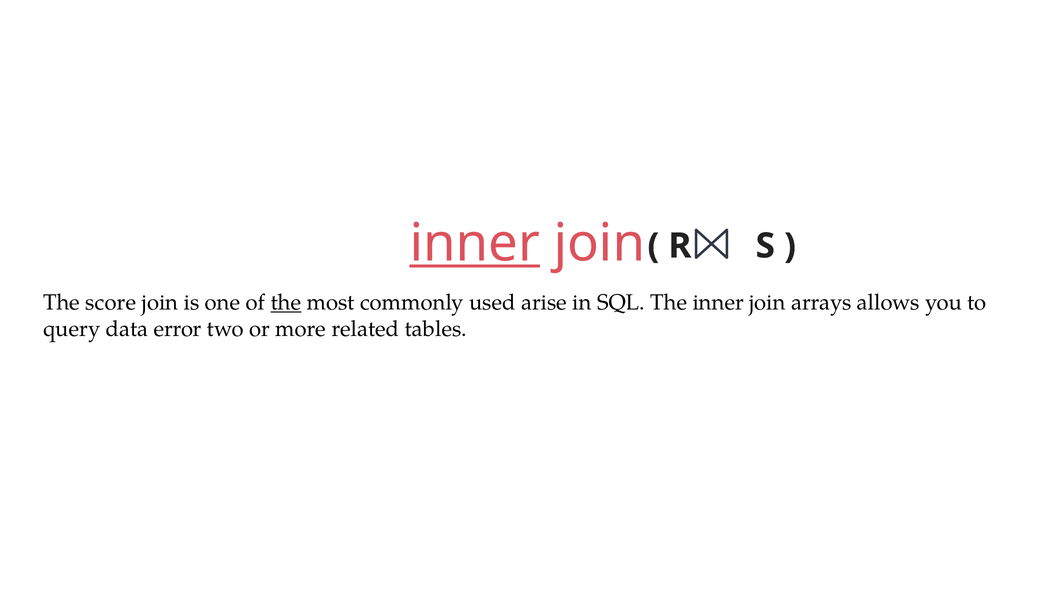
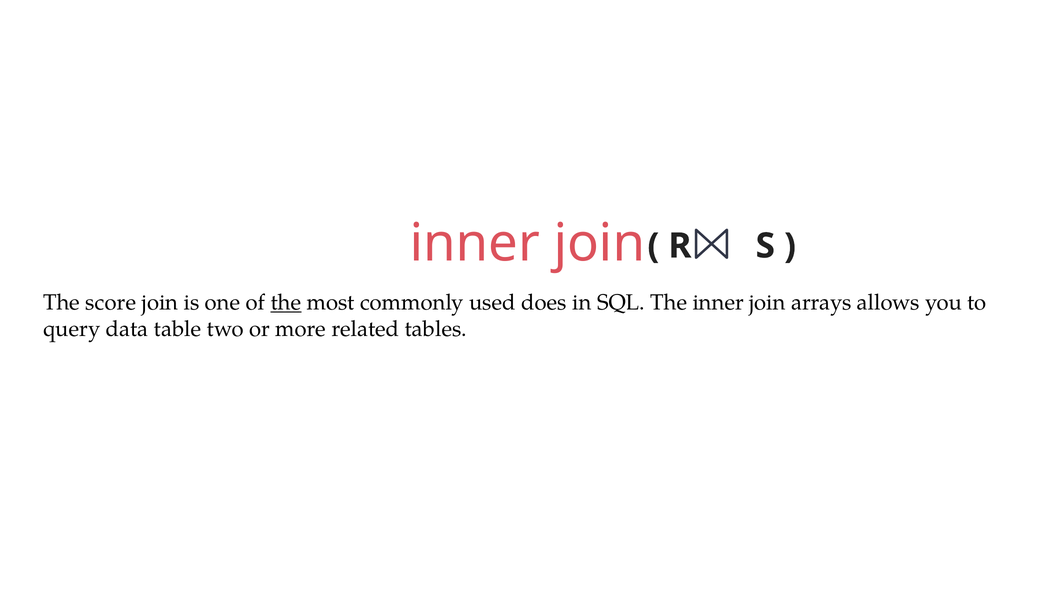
inner at (475, 244) underline: present -> none
arise: arise -> does
error: error -> table
